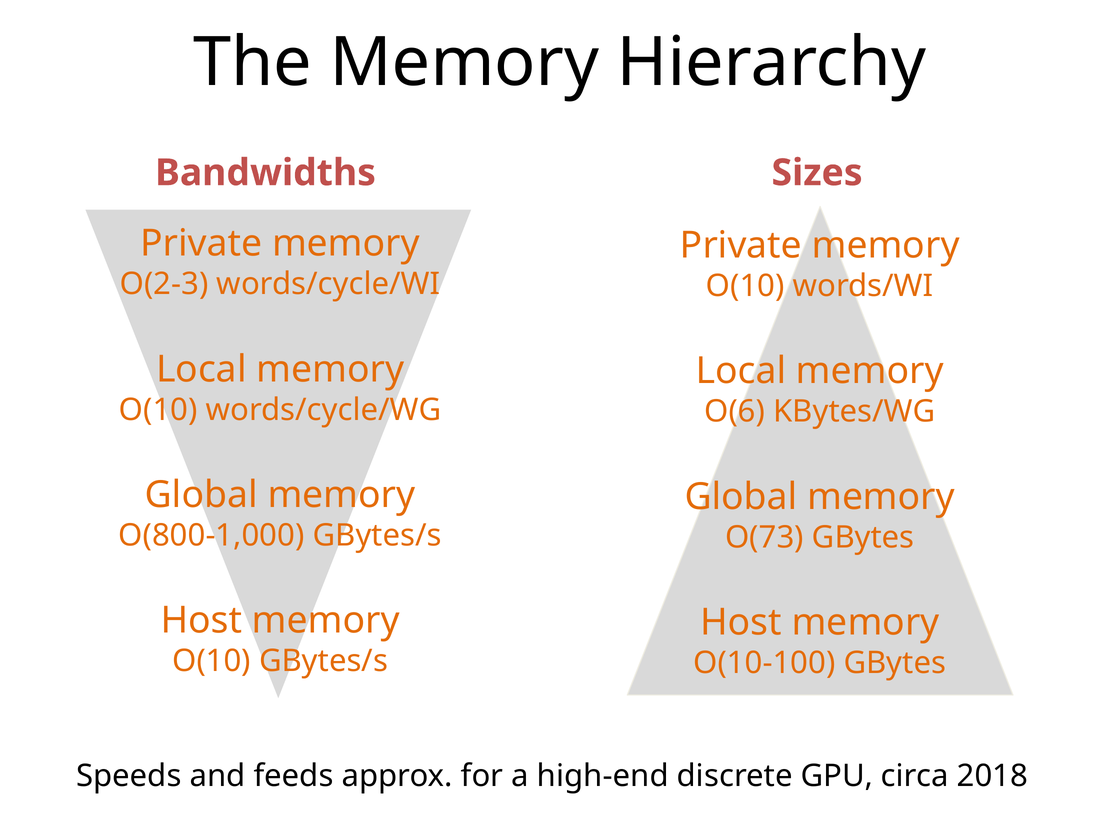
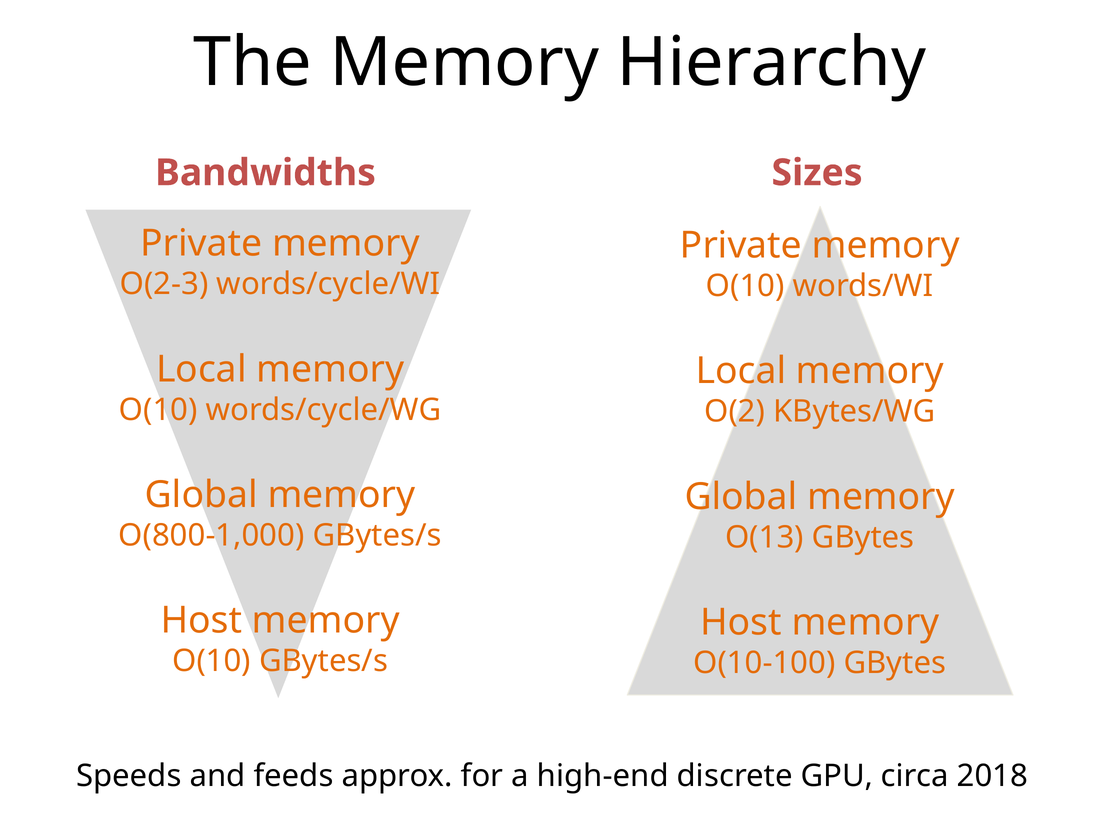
O(6: O(6 -> O(2
O(73: O(73 -> O(13
